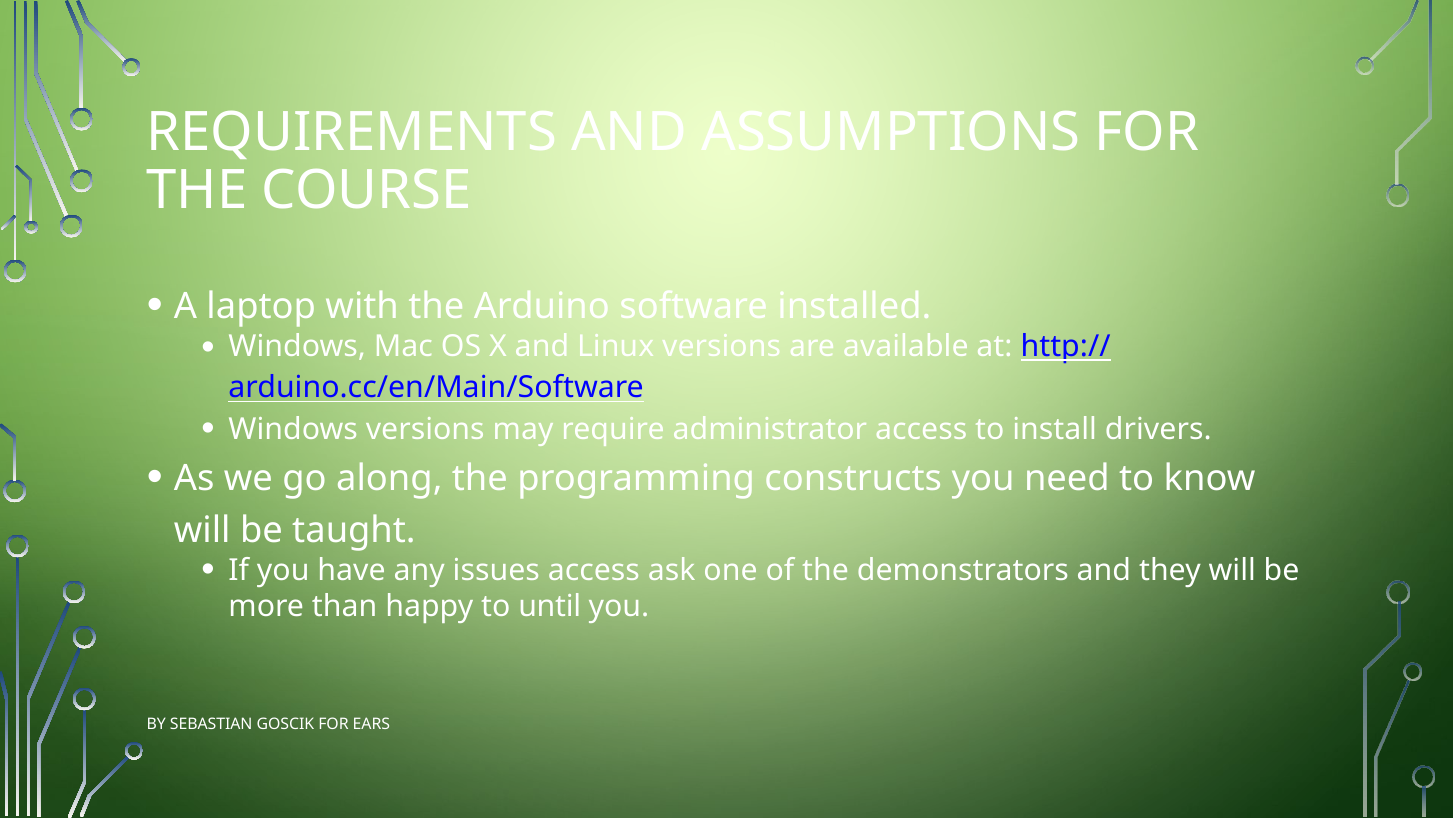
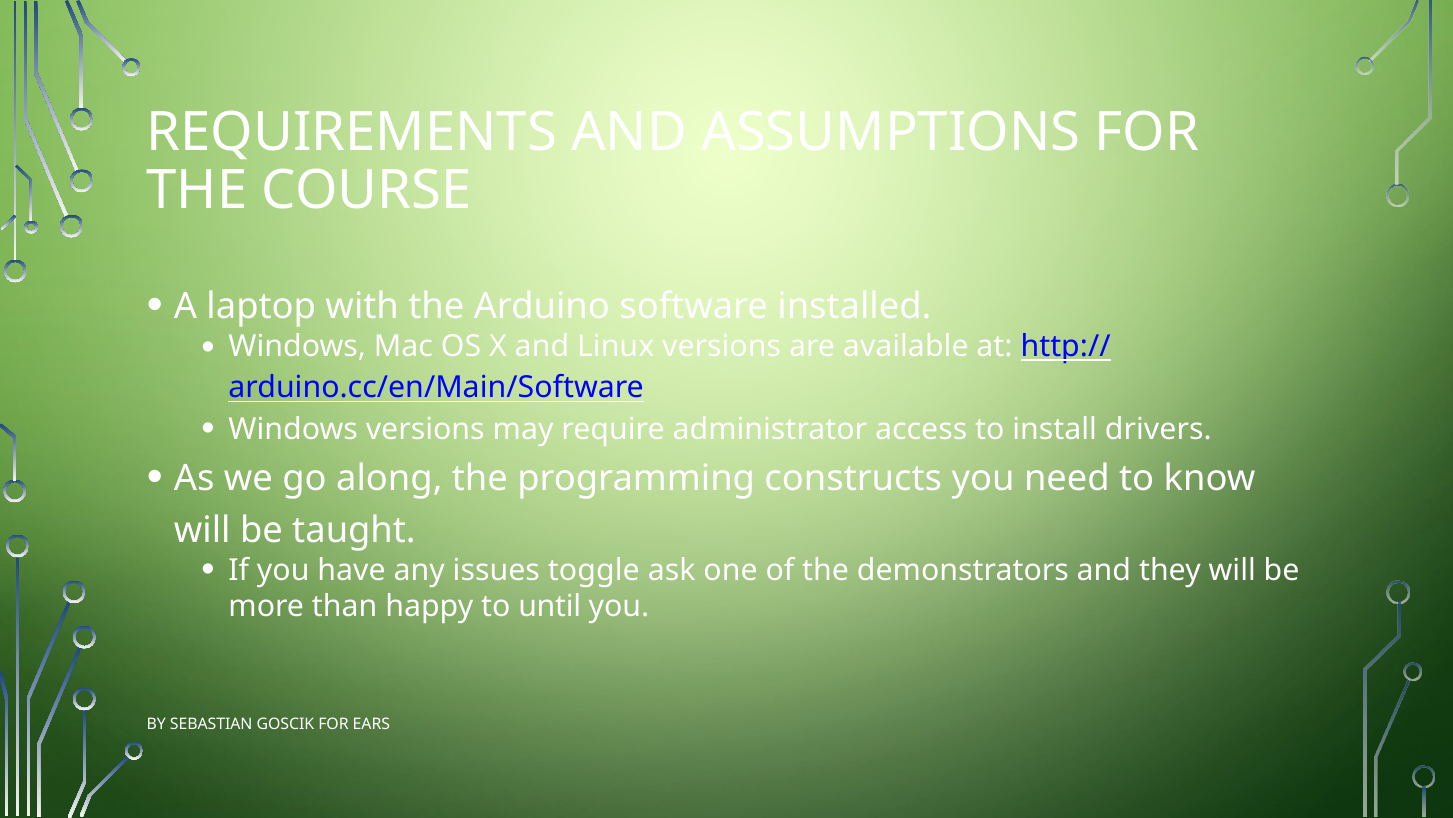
issues access: access -> toggle
